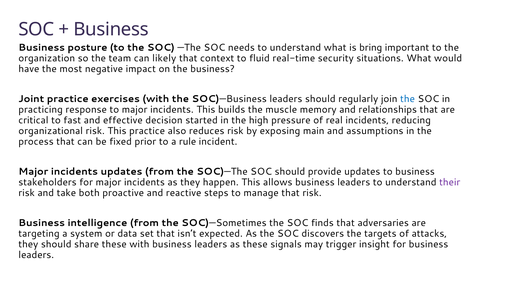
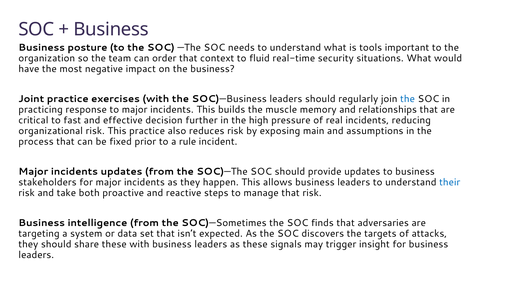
bring: bring -> tools
likely: likely -> order
started: started -> further
their colour: purple -> blue
